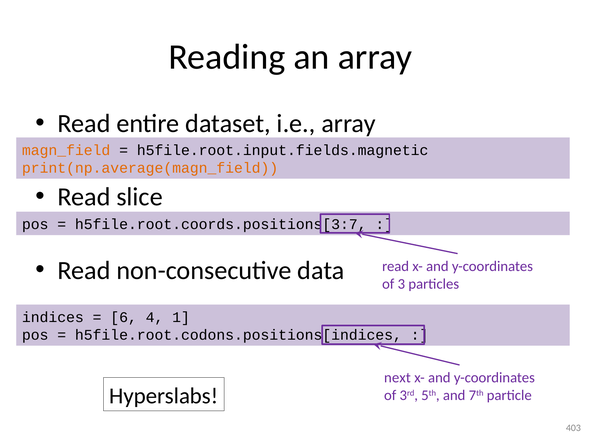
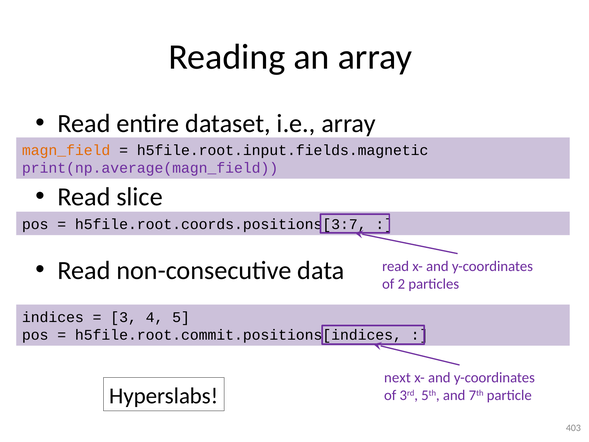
print(np.average(magn_field colour: orange -> purple
3: 3 -> 2
6: 6 -> 3
1: 1 -> 5
h5file.root.codons.positions[indices: h5file.root.codons.positions[indices -> h5file.root.commit.positions[indices
